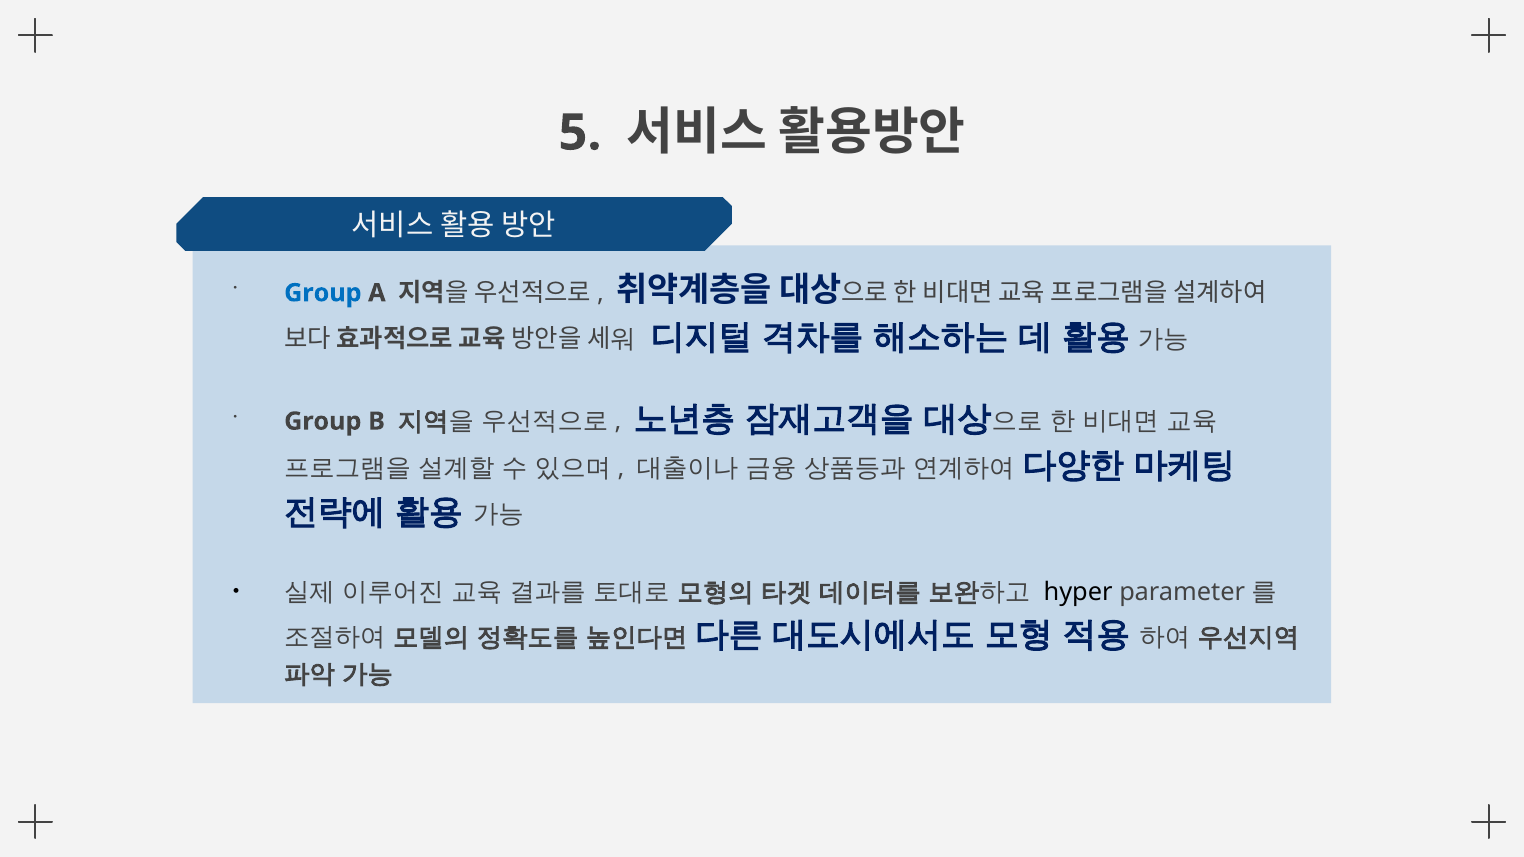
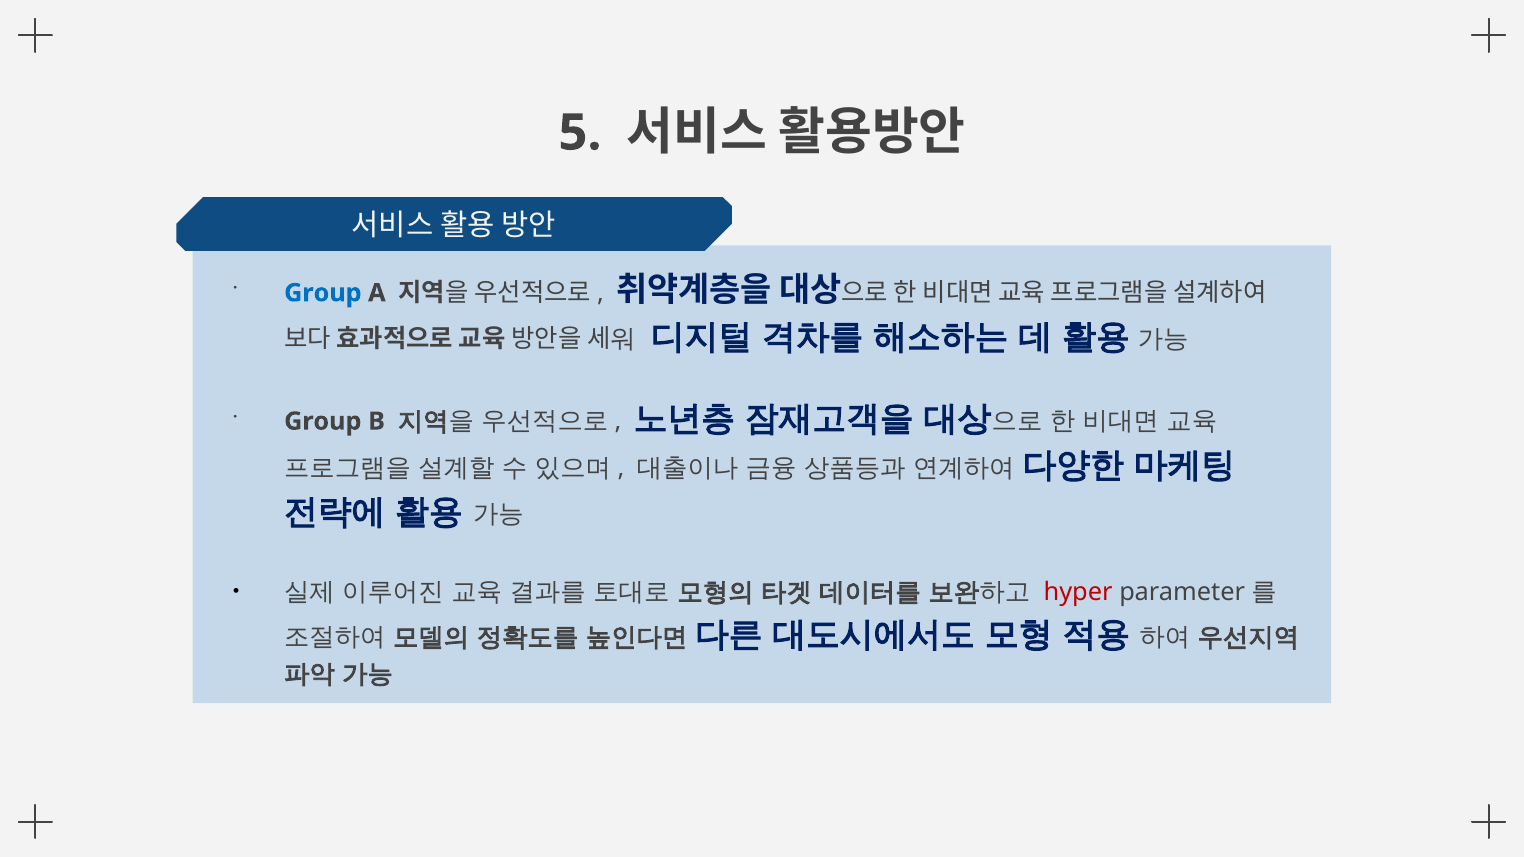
hyper colour: black -> red
